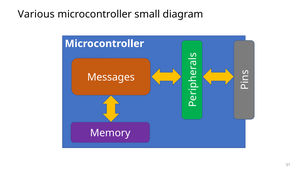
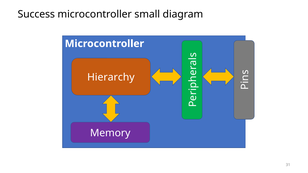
Various: Various -> Success
Messages: Messages -> Hierarchy
